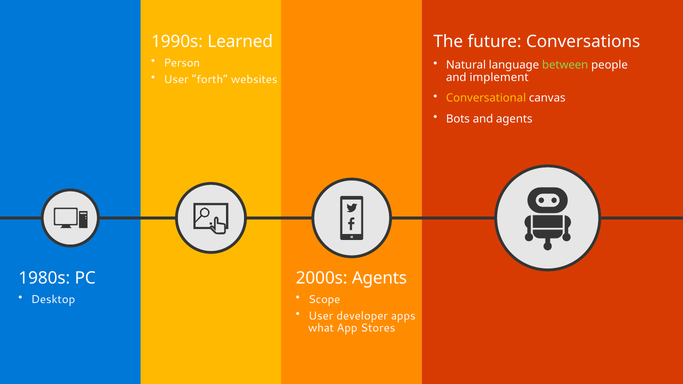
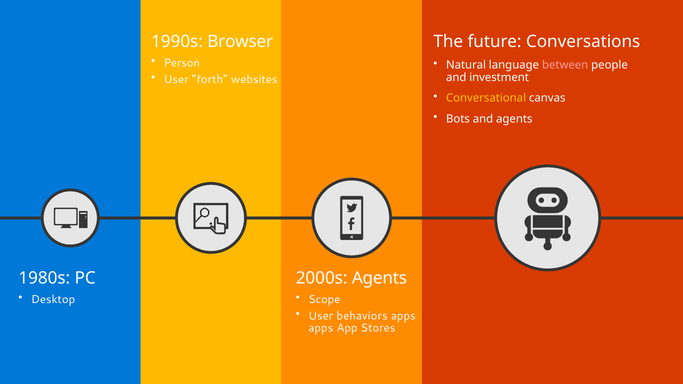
Learned: Learned -> Browser
between colour: light green -> pink
implement: implement -> investment
developer: developer -> behaviors
what at (321, 328): what -> apps
